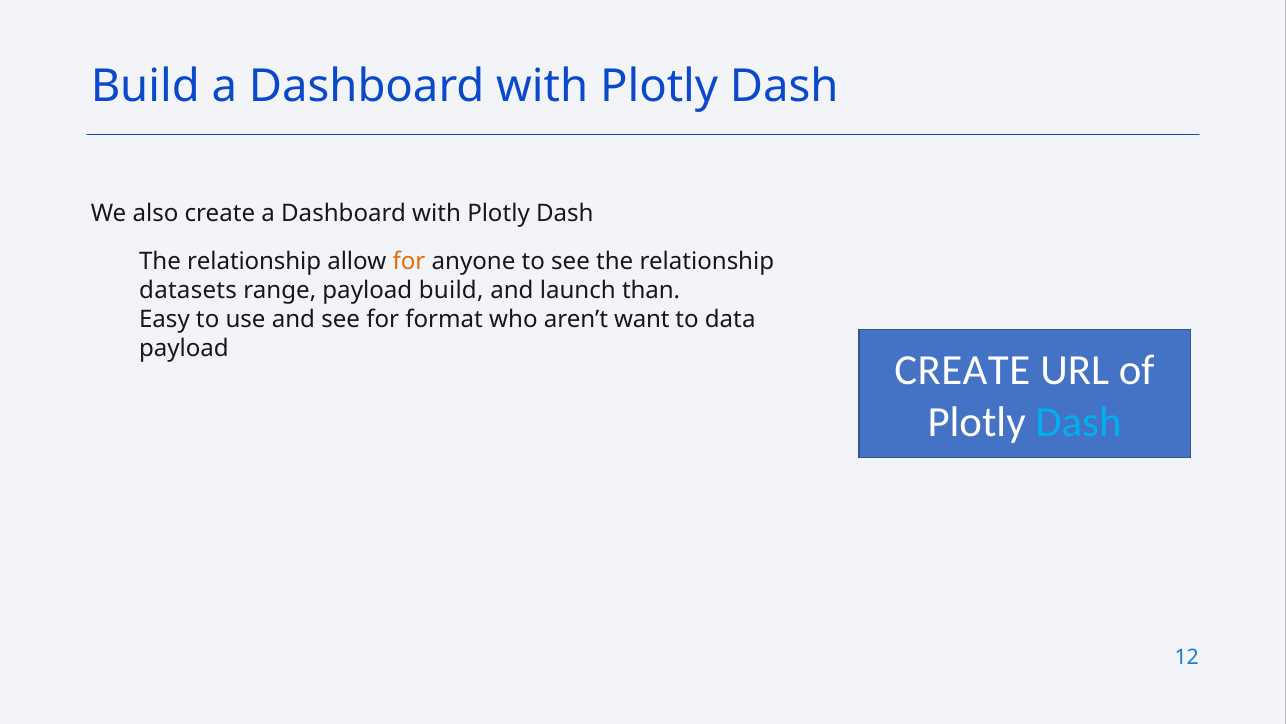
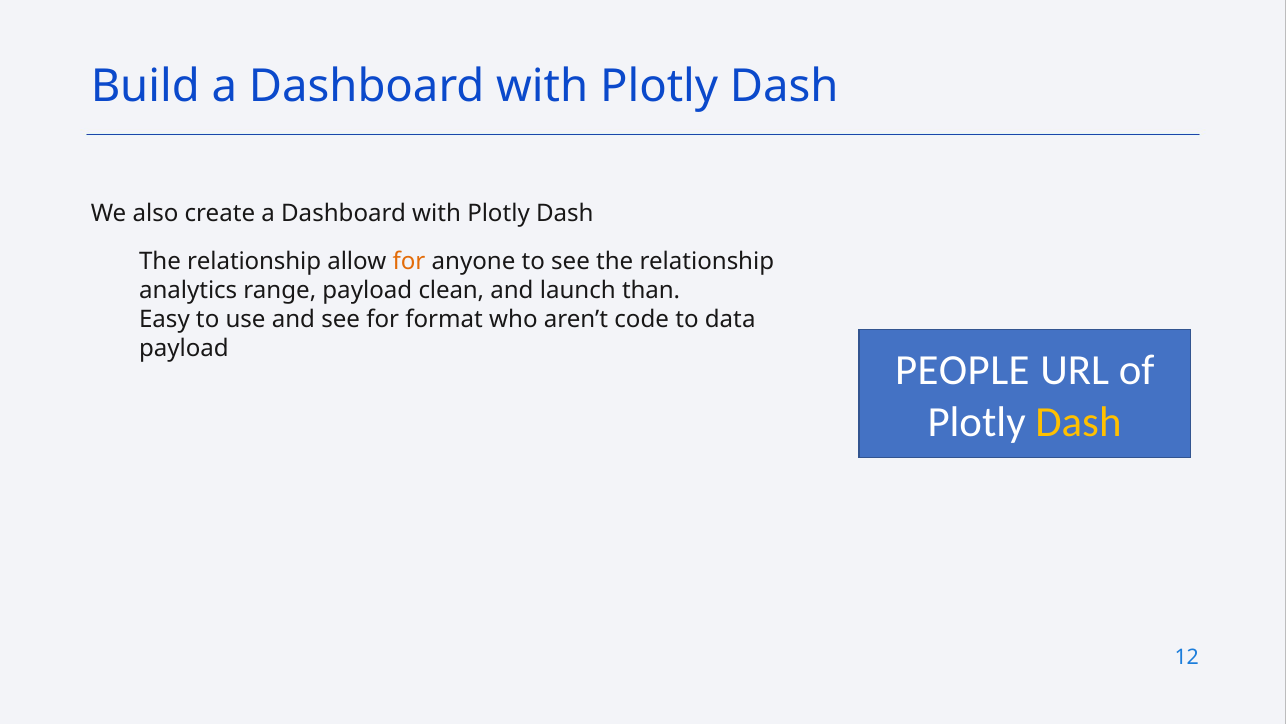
datasets: datasets -> analytics
range payload build: build -> clean
want: want -> code
CREATE at (962, 370): CREATE -> PEOPLE
Dash at (1078, 422) colour: light blue -> yellow
